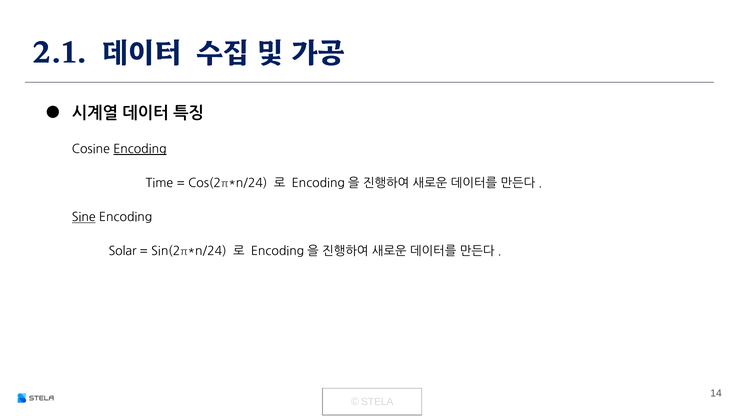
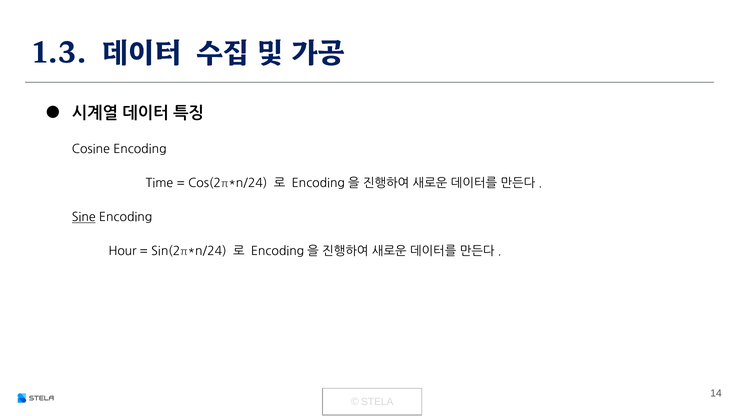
2.1: 2.1 -> 1.3
Encoding at (140, 149) underline: present -> none
Solar: Solar -> Hour
